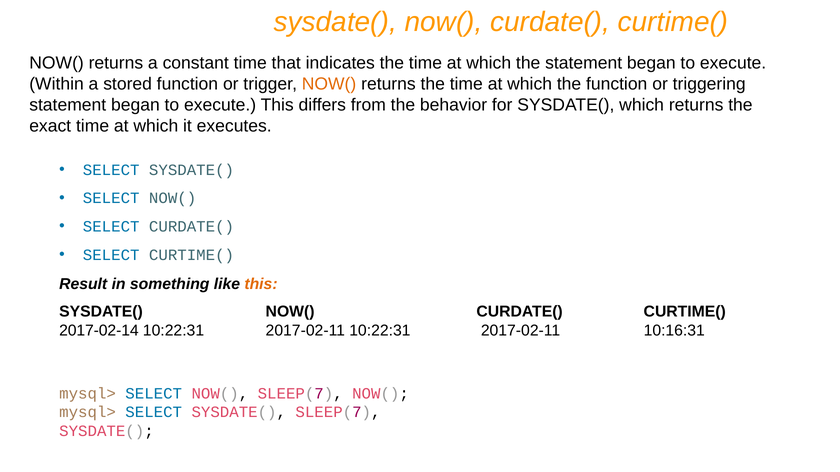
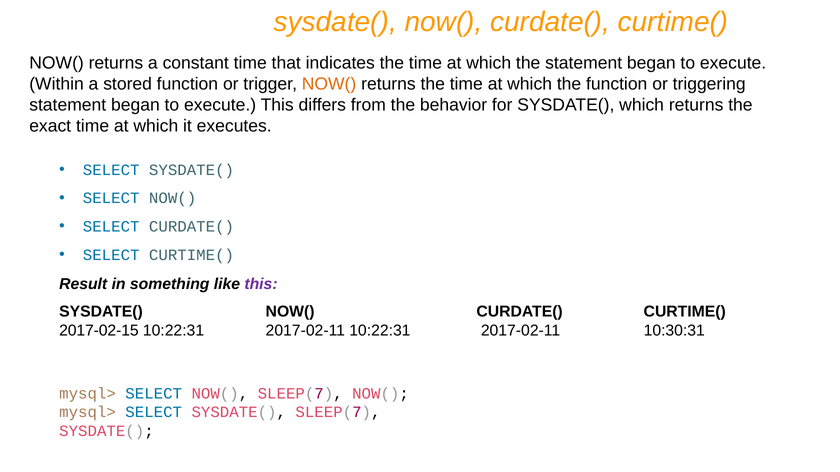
this at (261, 285) colour: orange -> purple
2017-02-14: 2017-02-14 -> 2017-02-15
10:16:31: 10:16:31 -> 10:30:31
